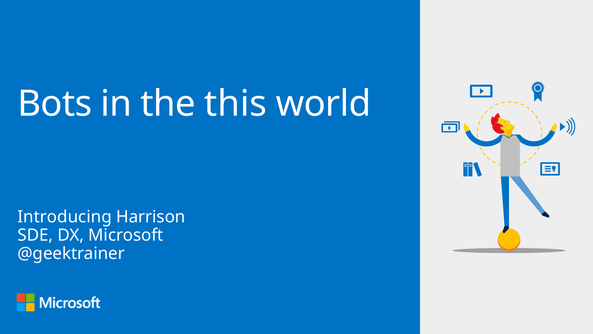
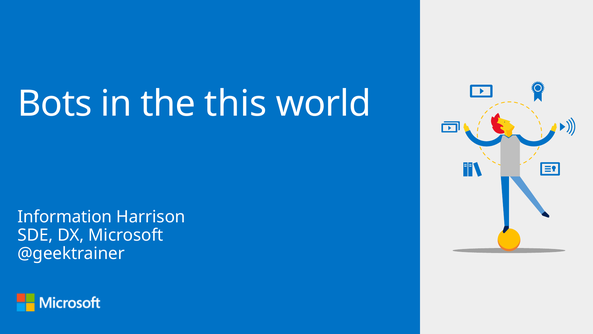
Introducing: Introducing -> Information
